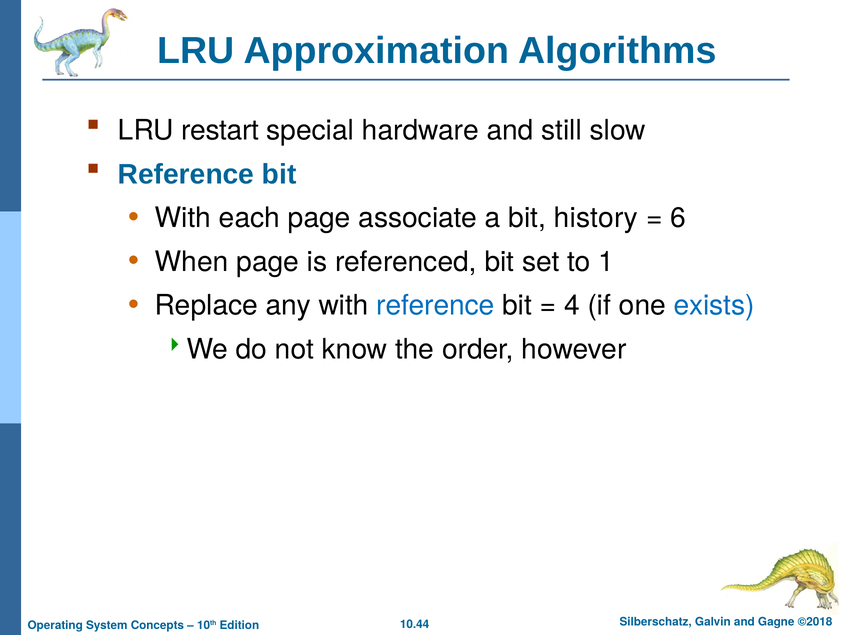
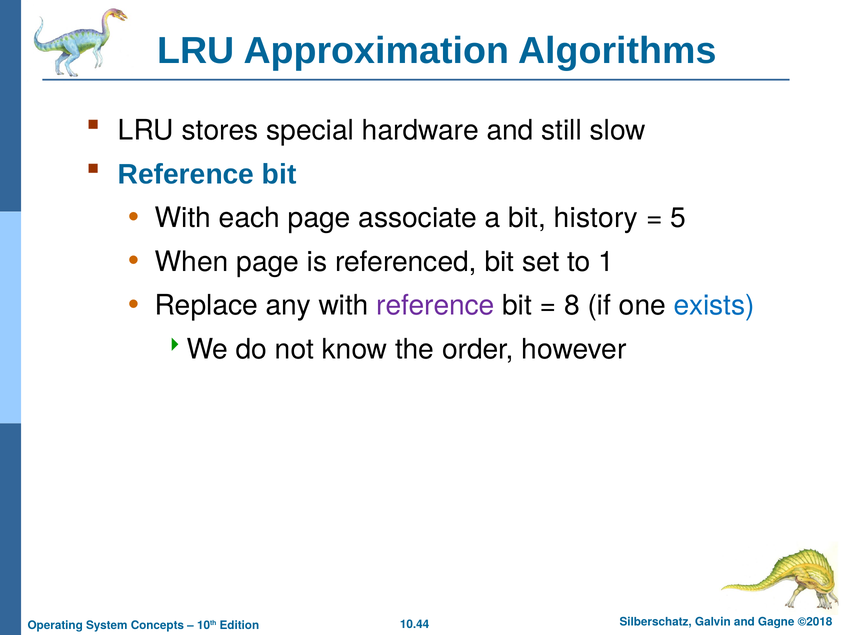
restart: restart -> stores
6: 6 -> 5
reference at (435, 305) colour: blue -> purple
4: 4 -> 8
